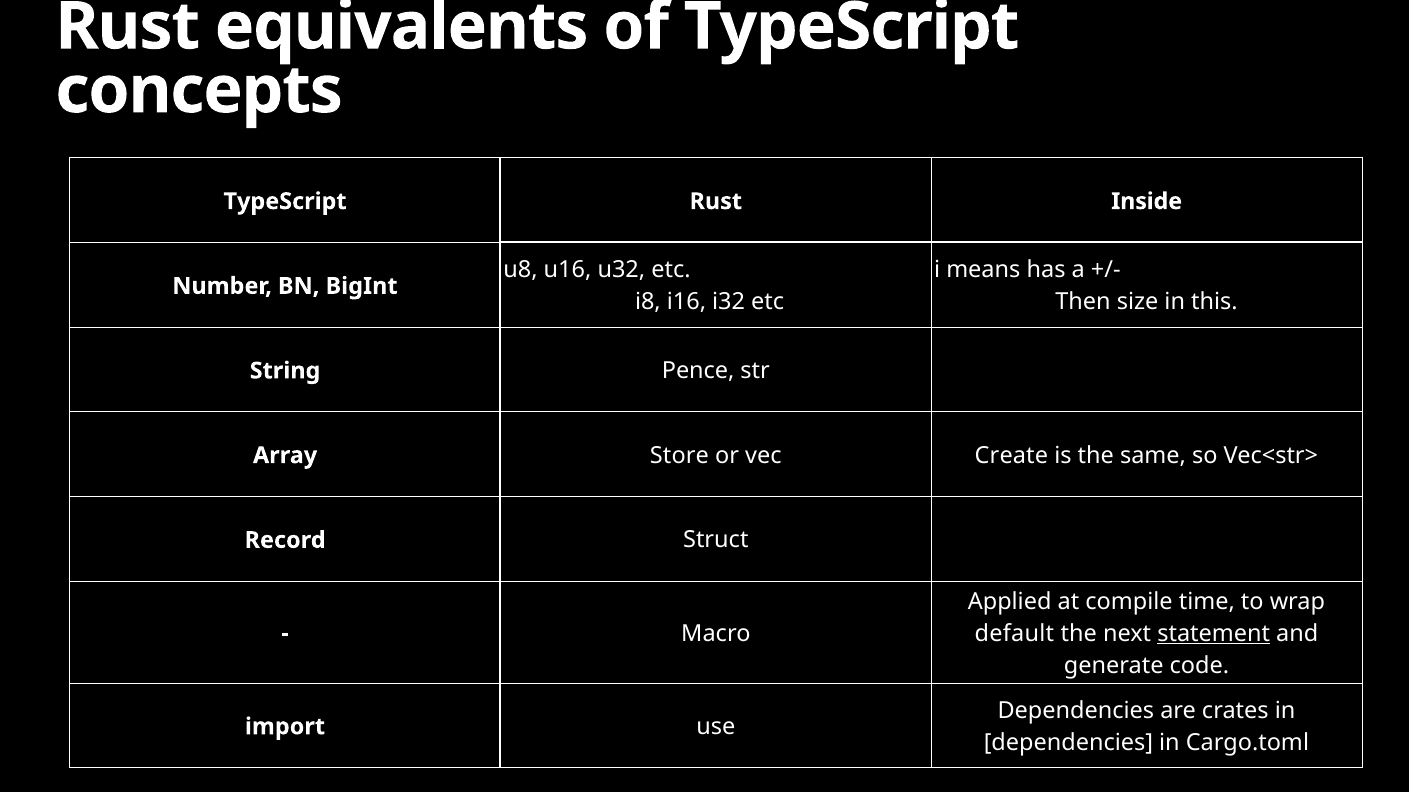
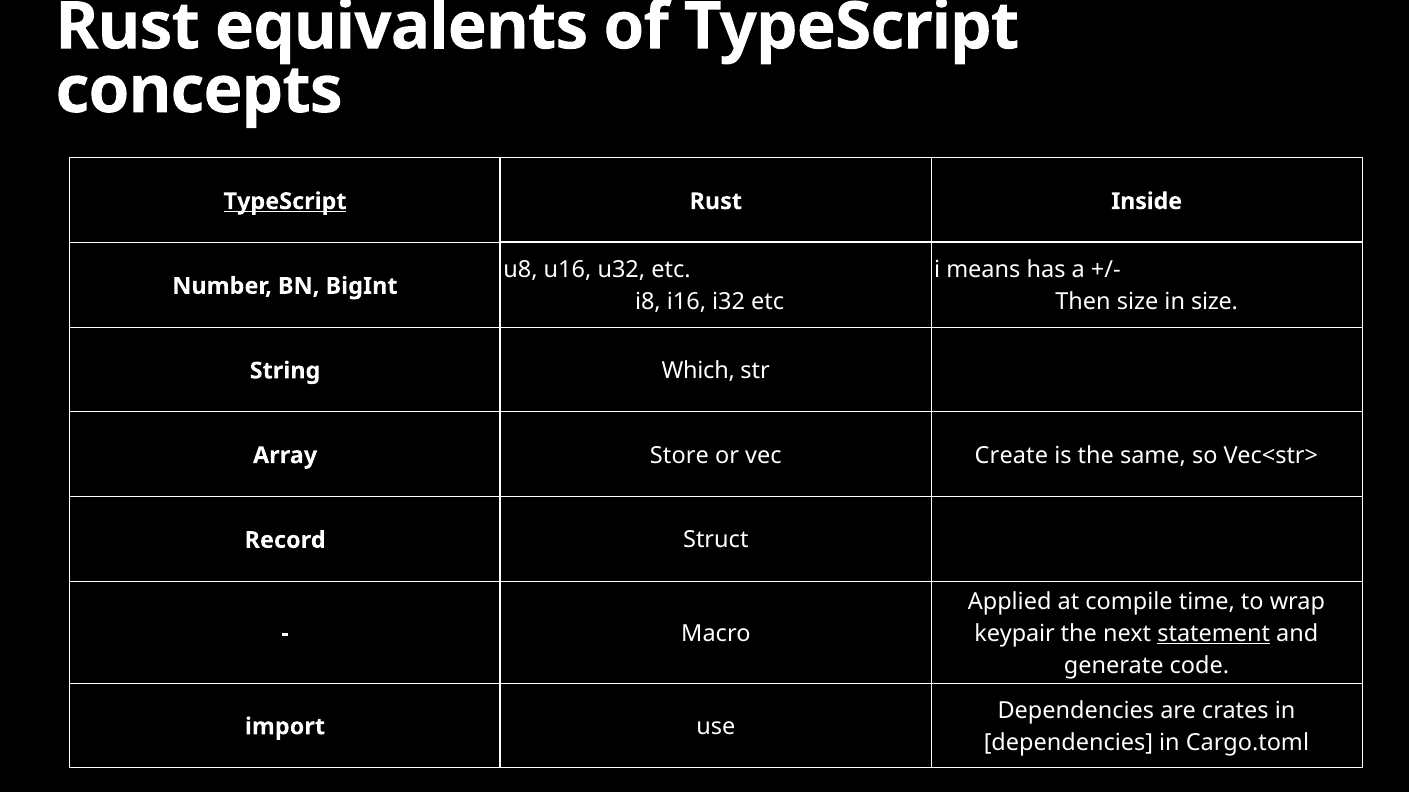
TypeScript at (285, 202) underline: none -> present
in this: this -> size
Pence: Pence -> Which
default: default -> keypair
